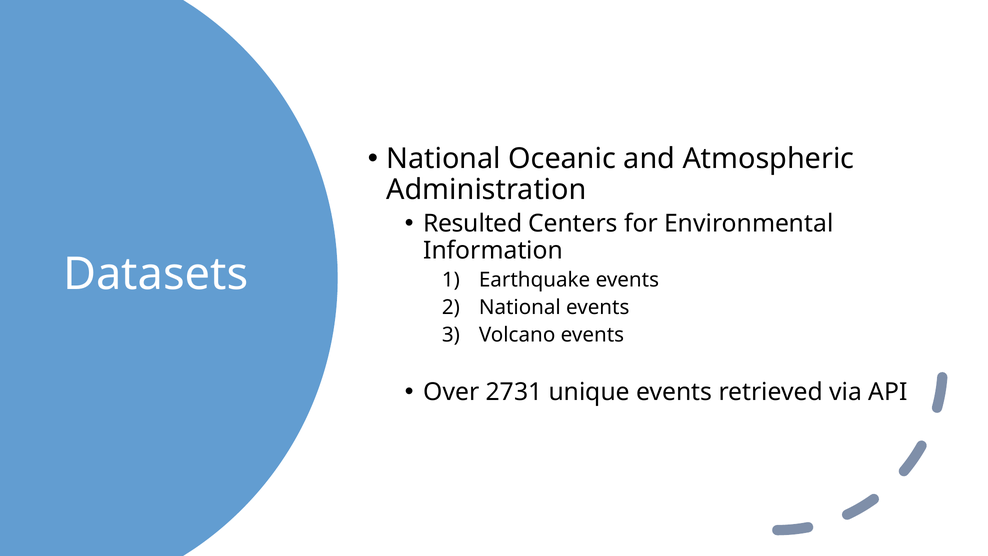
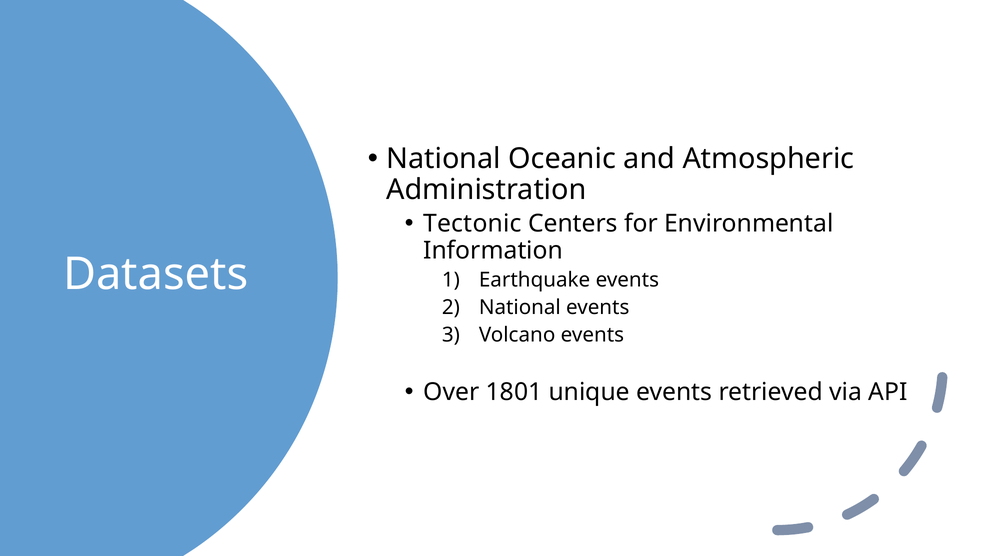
Resulted: Resulted -> Tectonic
2731: 2731 -> 1801
